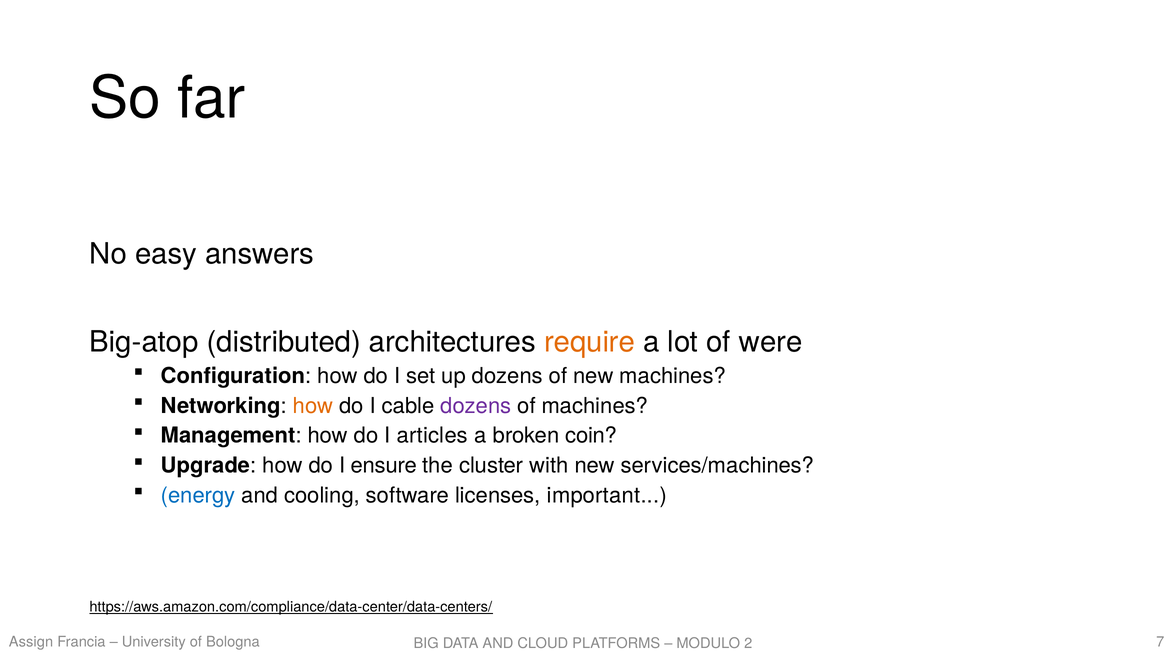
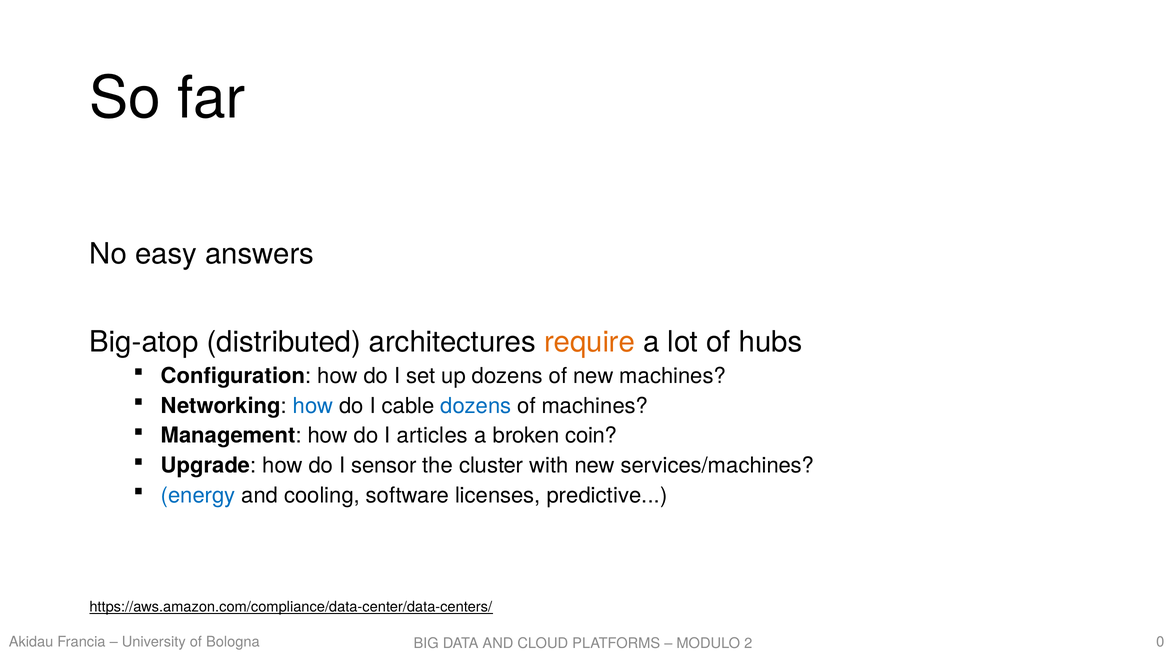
were: were -> hubs
how at (313, 406) colour: orange -> blue
dozens at (476, 406) colour: purple -> blue
ensure: ensure -> sensor
important: important -> predictive
Assign: Assign -> Akidau
7: 7 -> 0
